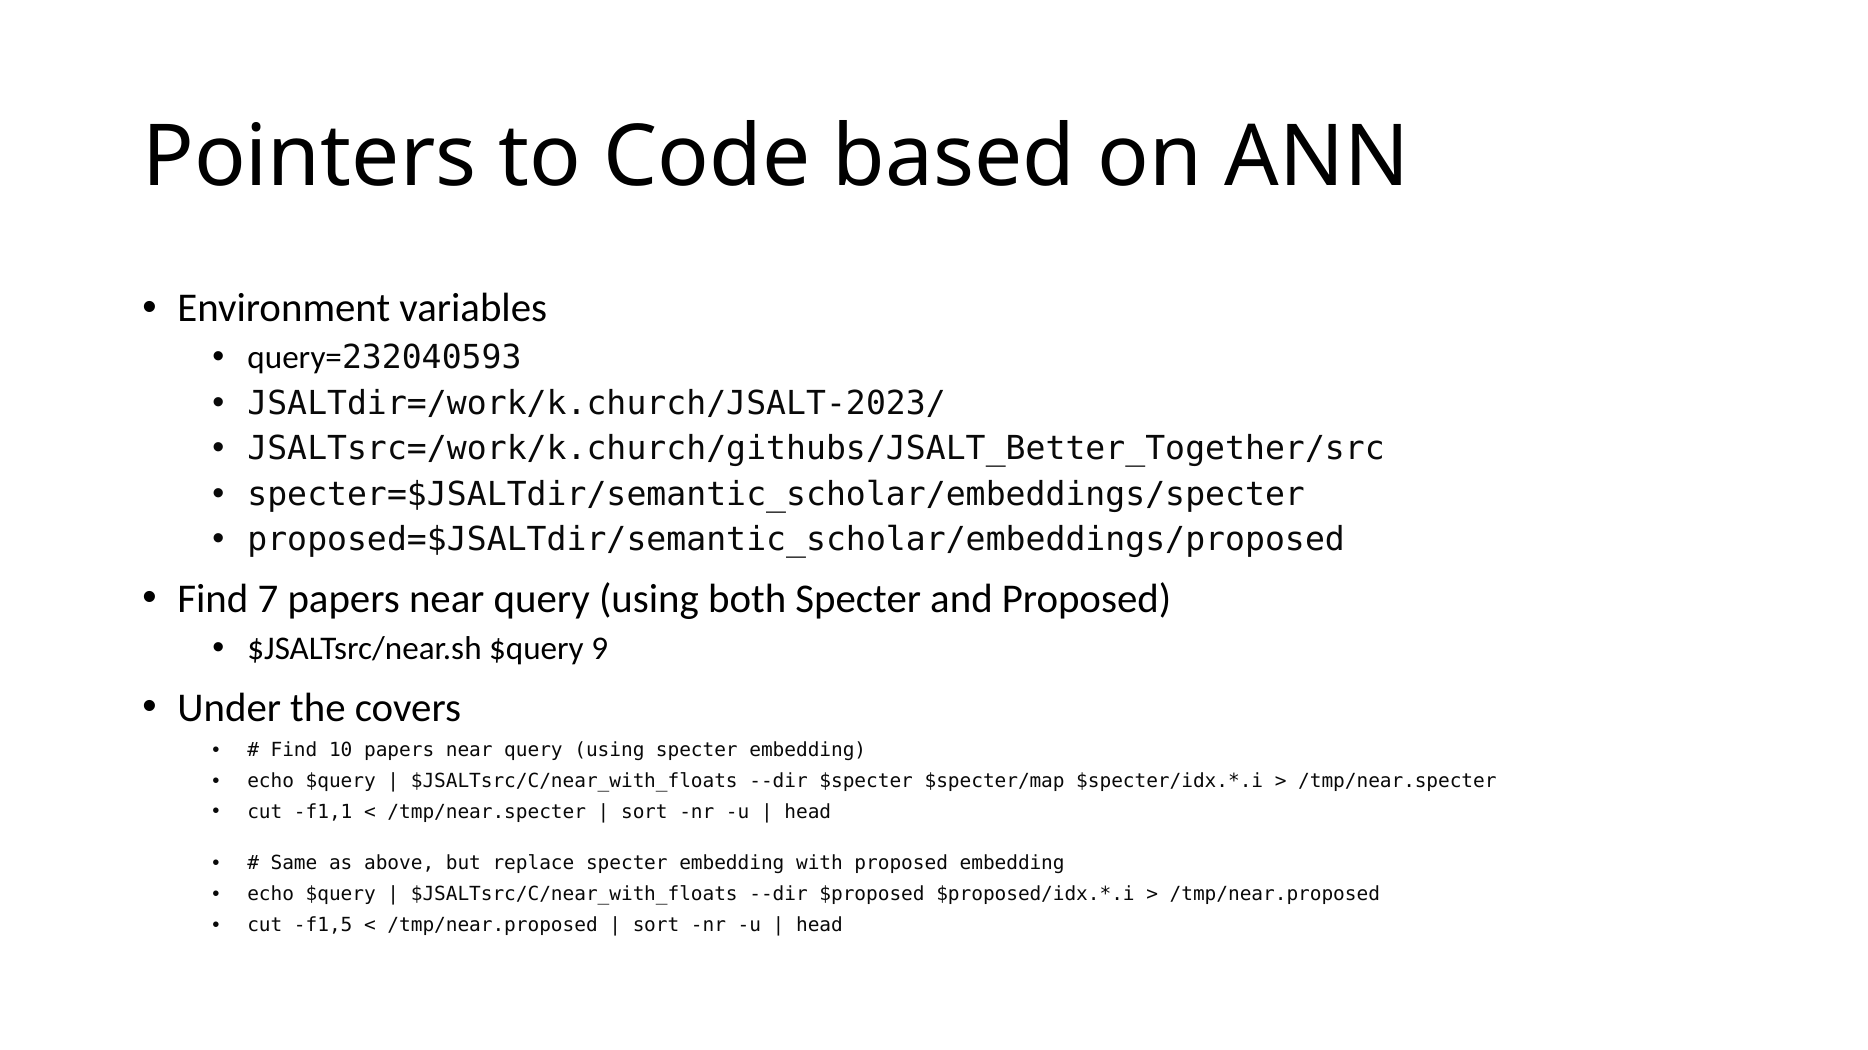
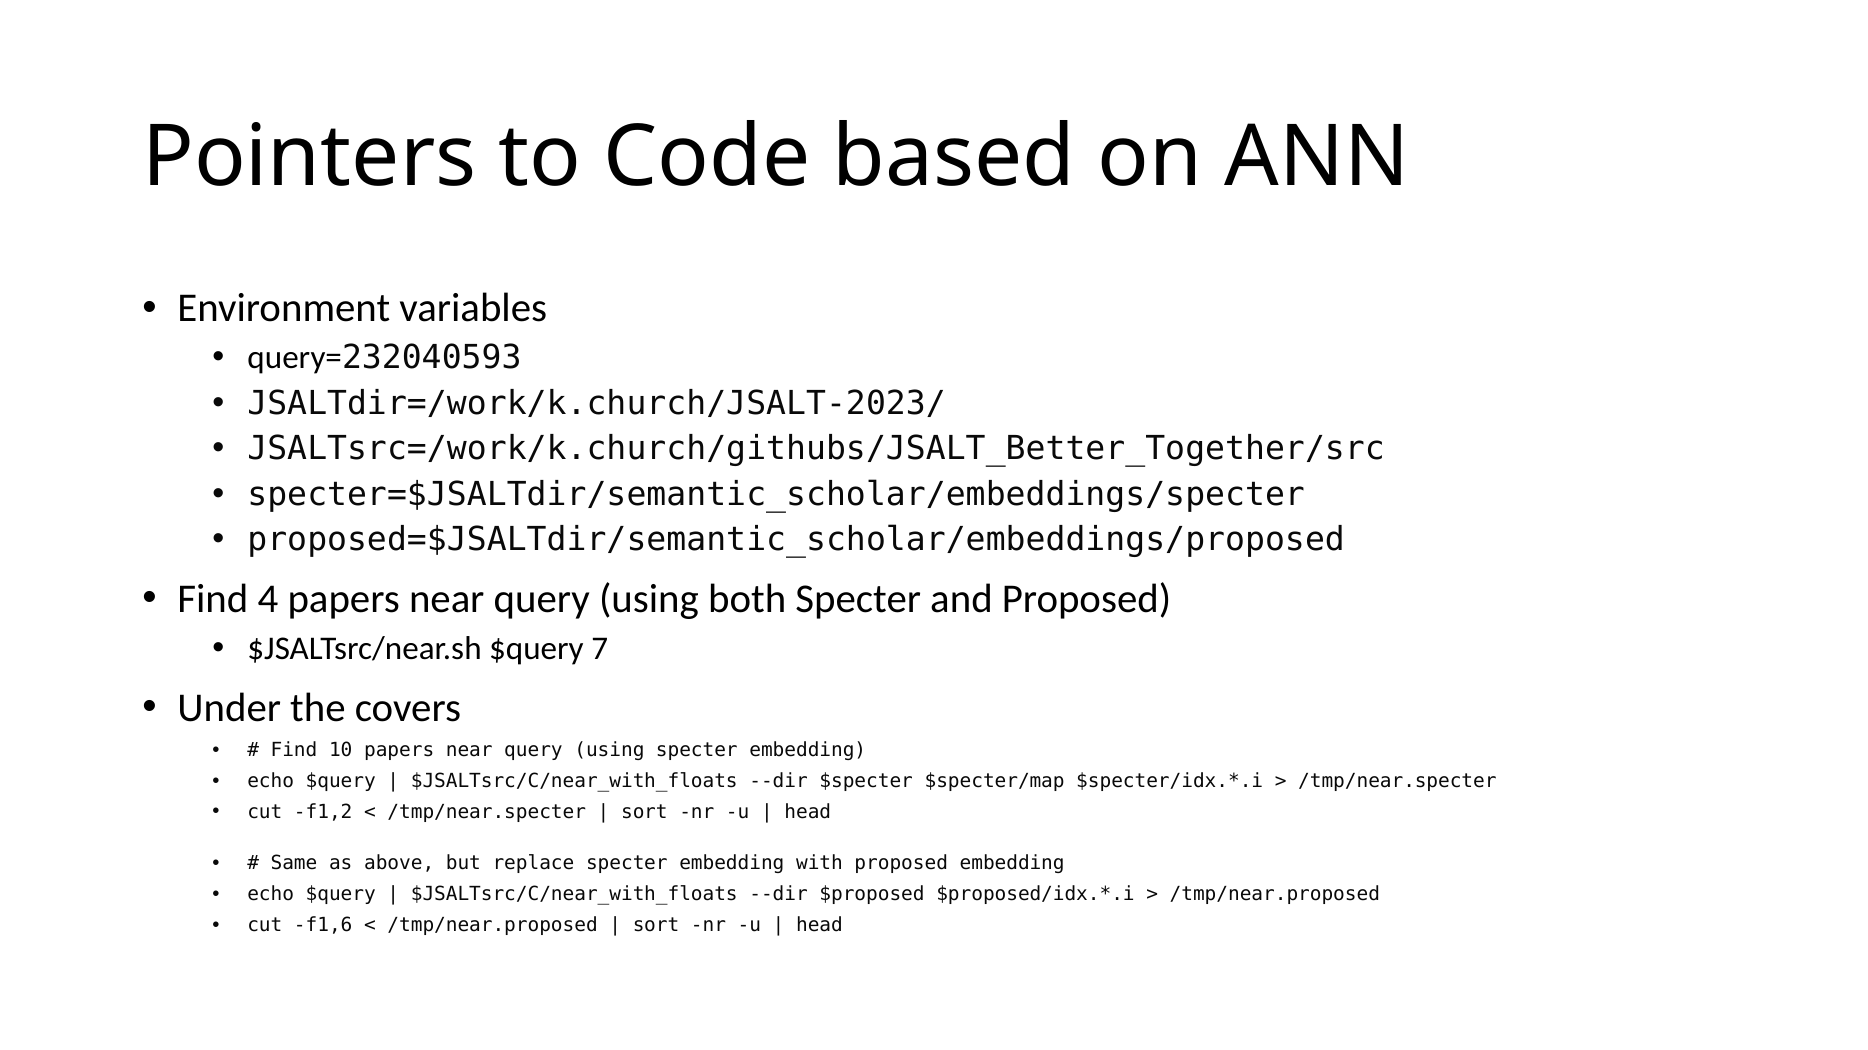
7: 7 -> 4
9: 9 -> 7
f1,1: f1,1 -> f1,2
f1,5: f1,5 -> f1,6
